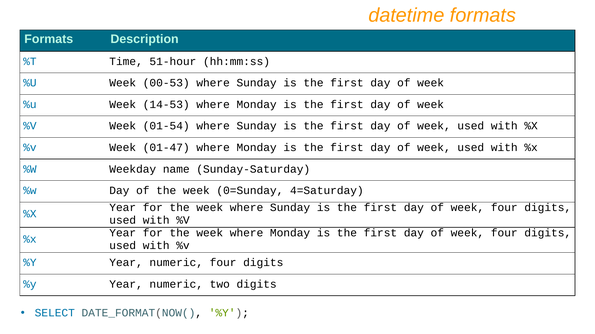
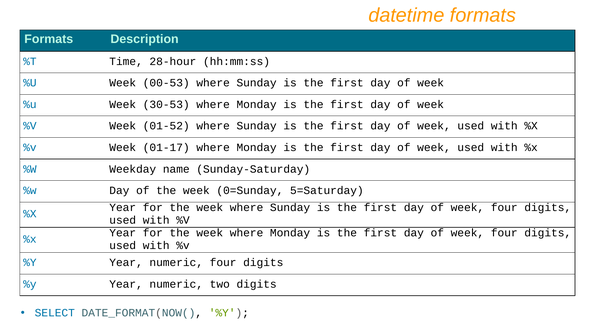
51-hour: 51-hour -> 28-hour
14-53: 14-53 -> 30-53
01-54: 01-54 -> 01-52
01-47: 01-47 -> 01-17
4=Saturday: 4=Saturday -> 5=Saturday
